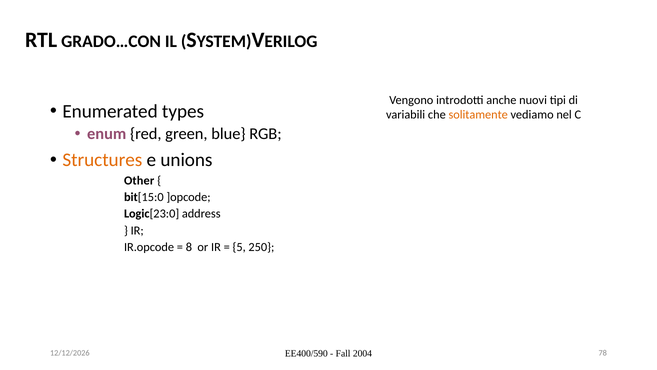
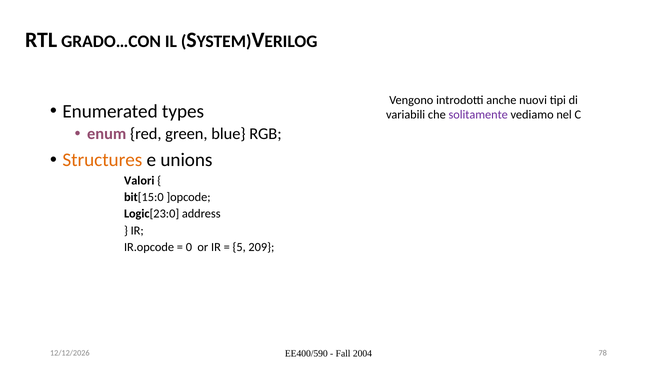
solitamente colour: orange -> purple
Other: Other -> Valori
8: 8 -> 0
250: 250 -> 209
